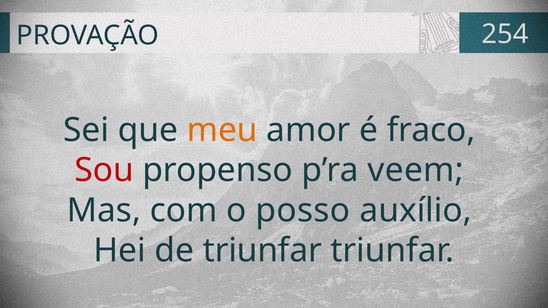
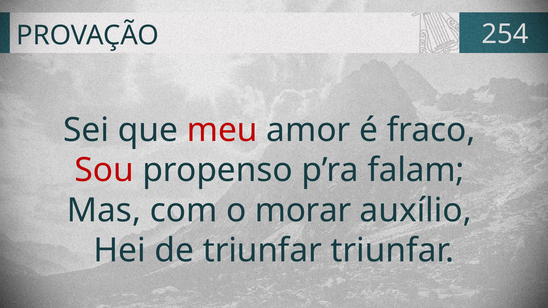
meu colour: orange -> red
veem: veem -> falam
posso: posso -> morar
